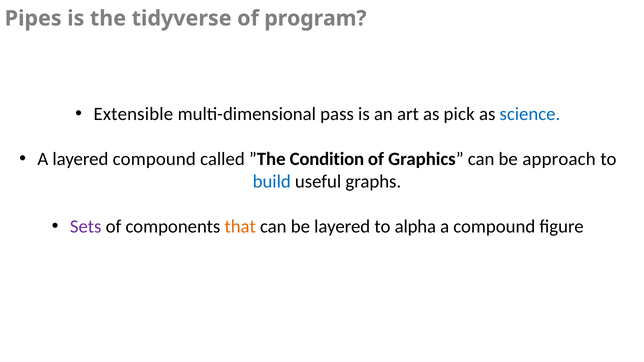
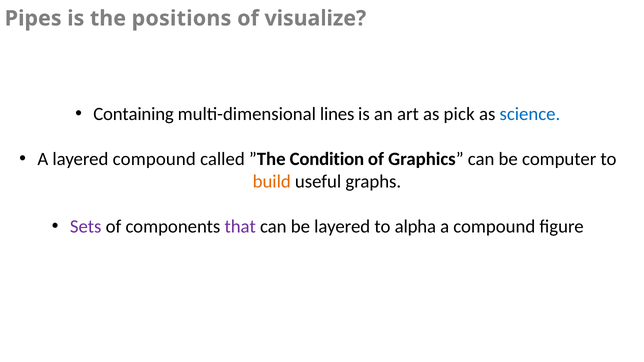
tidyverse: tidyverse -> positions
program: program -> visualize
Extensible: Extensible -> Containing
pass: pass -> lines
approach: approach -> computer
build colour: blue -> orange
that colour: orange -> purple
